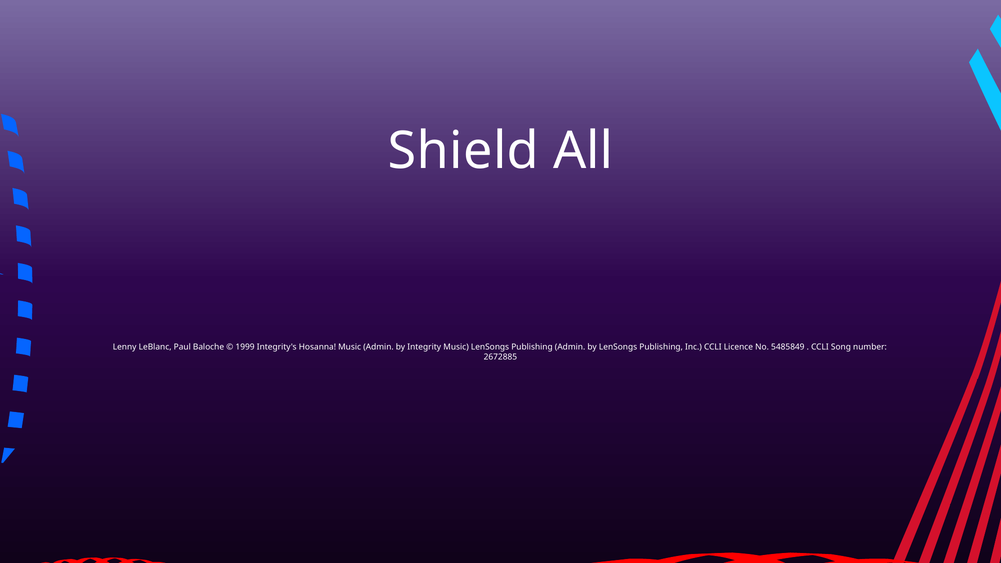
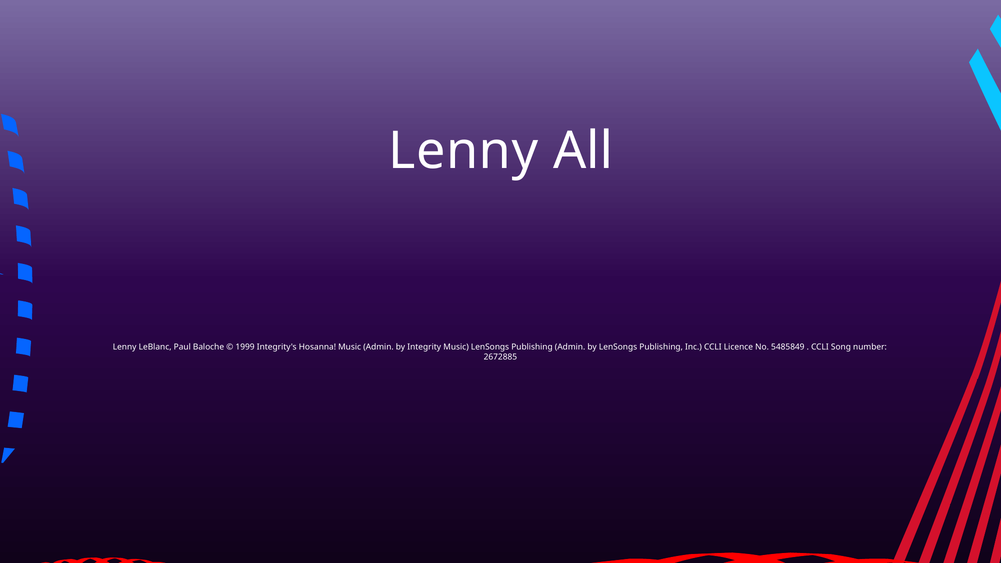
Shield at (463, 151): Shield -> Lenny
